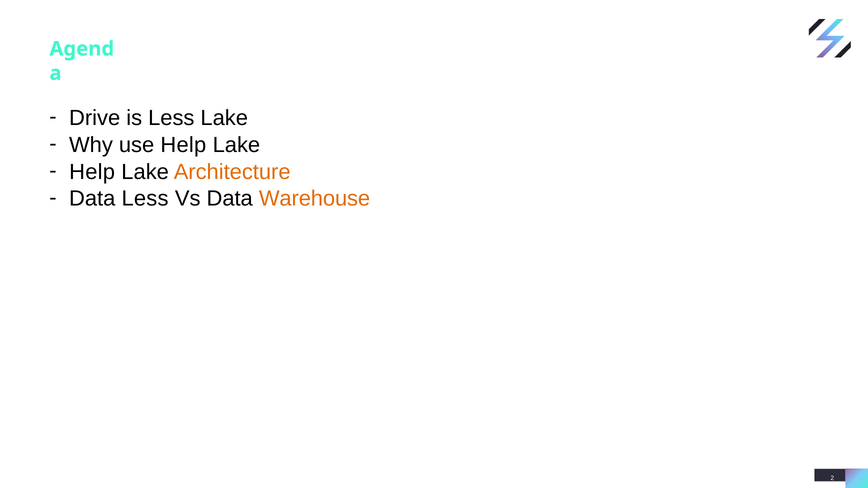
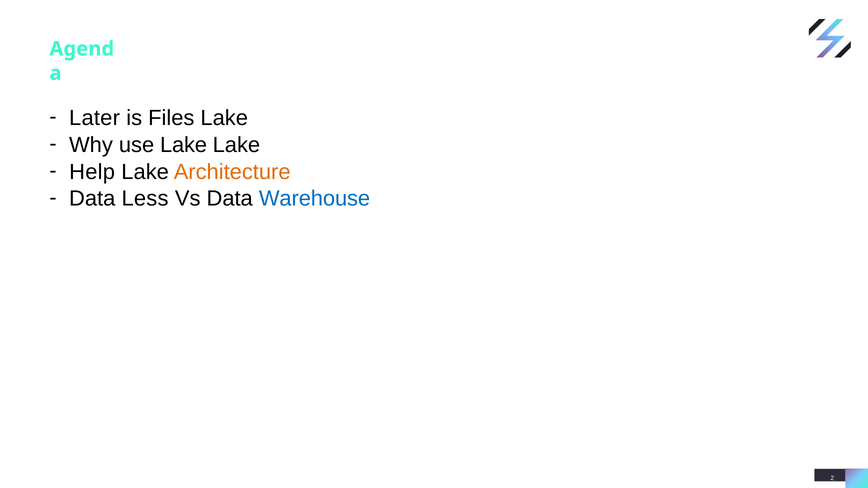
Drive: Drive -> Later
is Less: Less -> Files
use Help: Help -> Lake
Warehouse colour: orange -> blue
